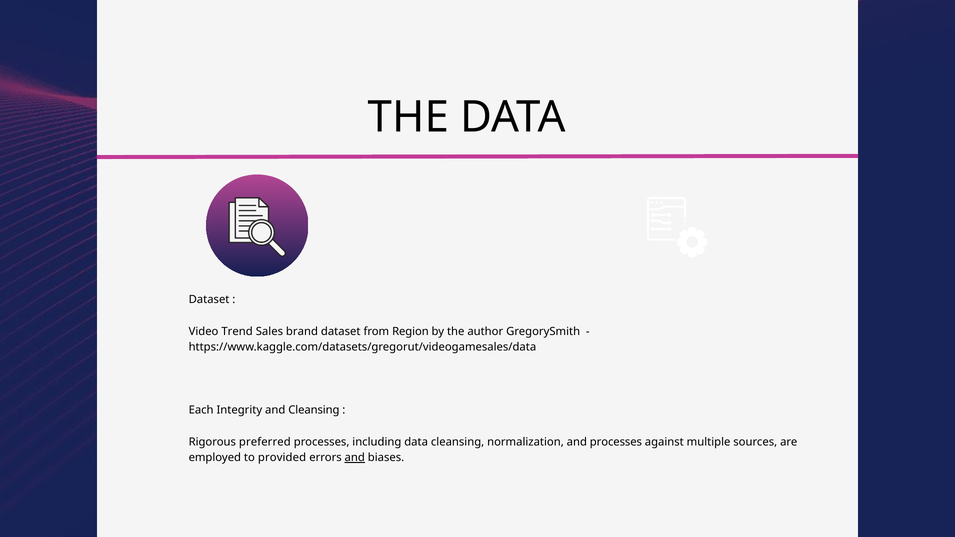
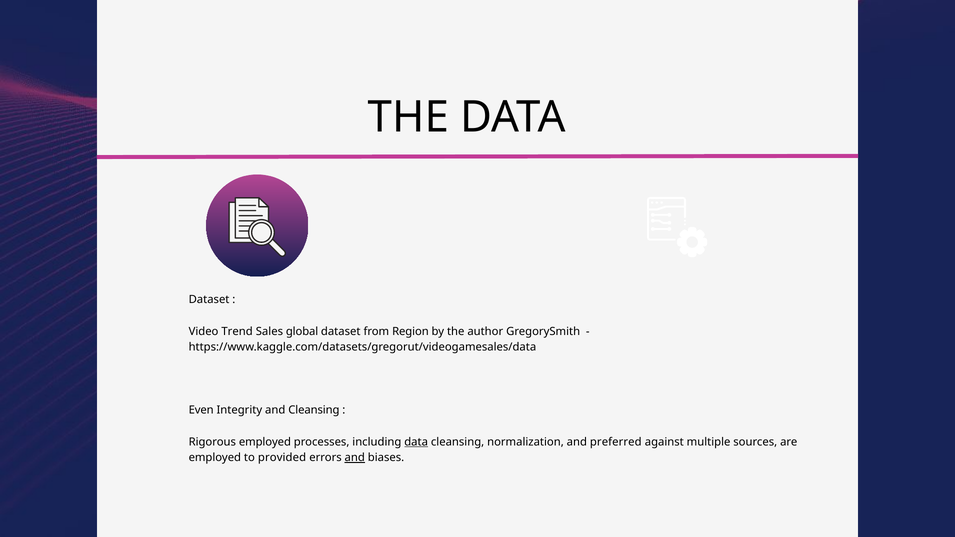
brand: brand -> global
Each: Each -> Even
Rigorous preferred: preferred -> employed
data at (416, 442) underline: none -> present
and processes: processes -> preferred
